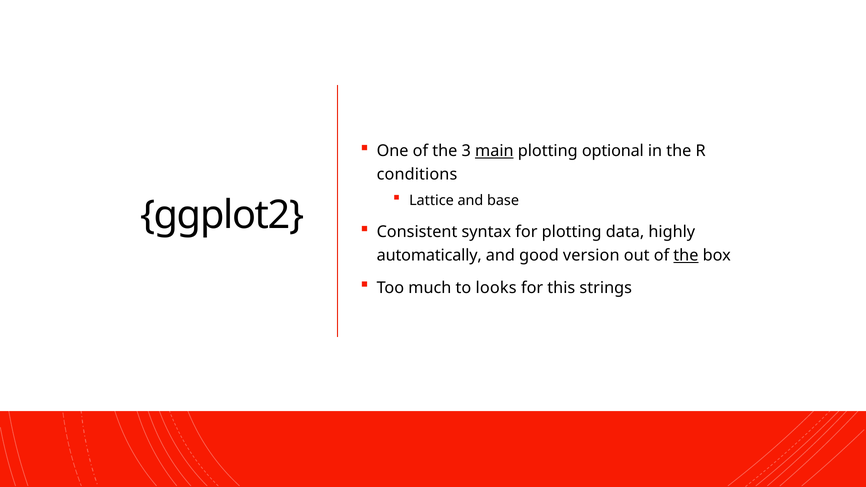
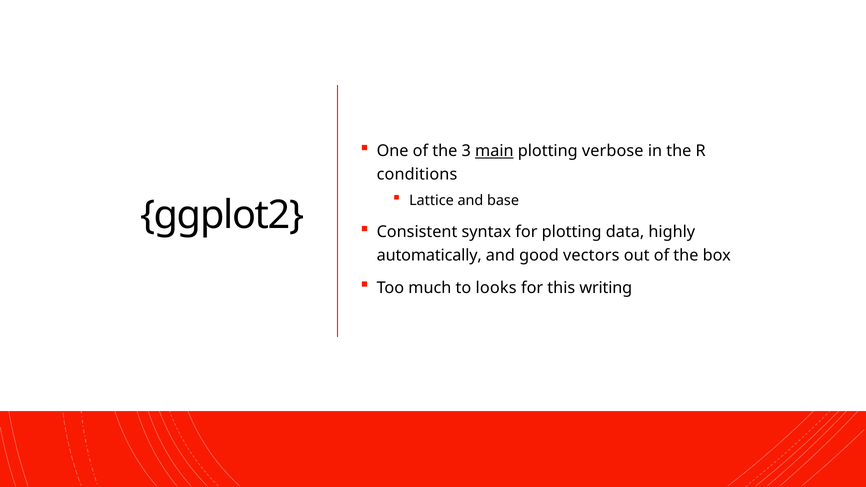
optional: optional -> verbose
version: version -> vectors
the at (686, 255) underline: present -> none
strings: strings -> writing
